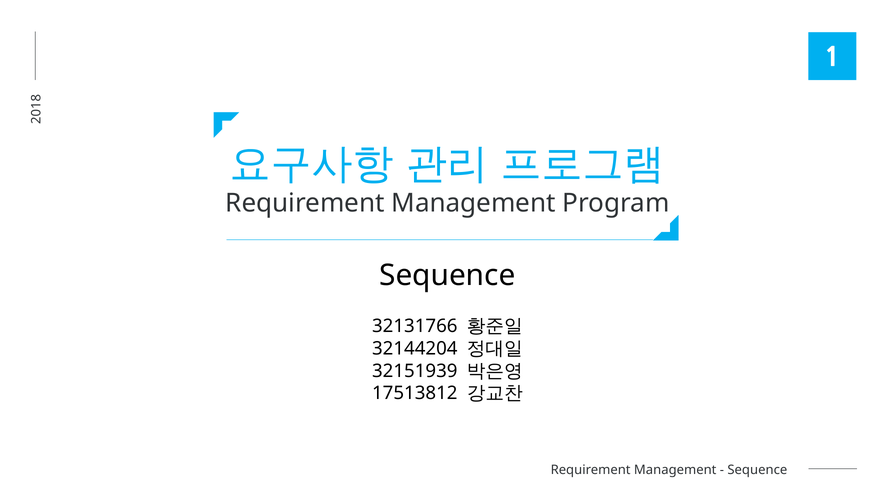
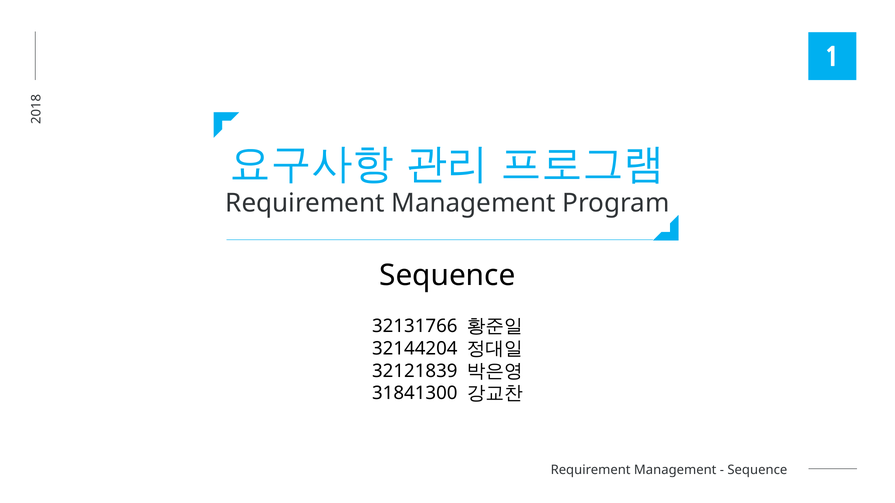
32151939: 32151939 -> 32121839
17513812: 17513812 -> 31841300
